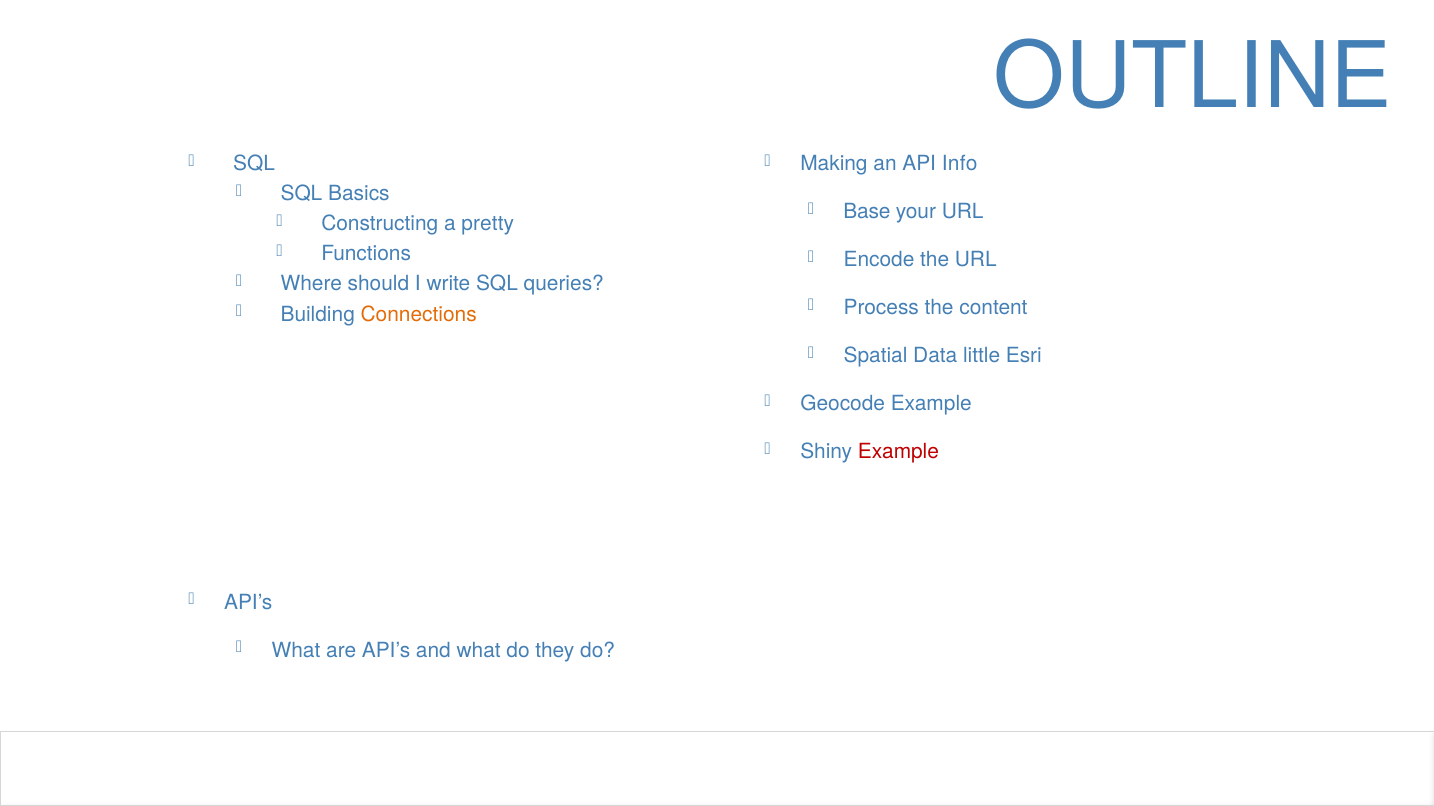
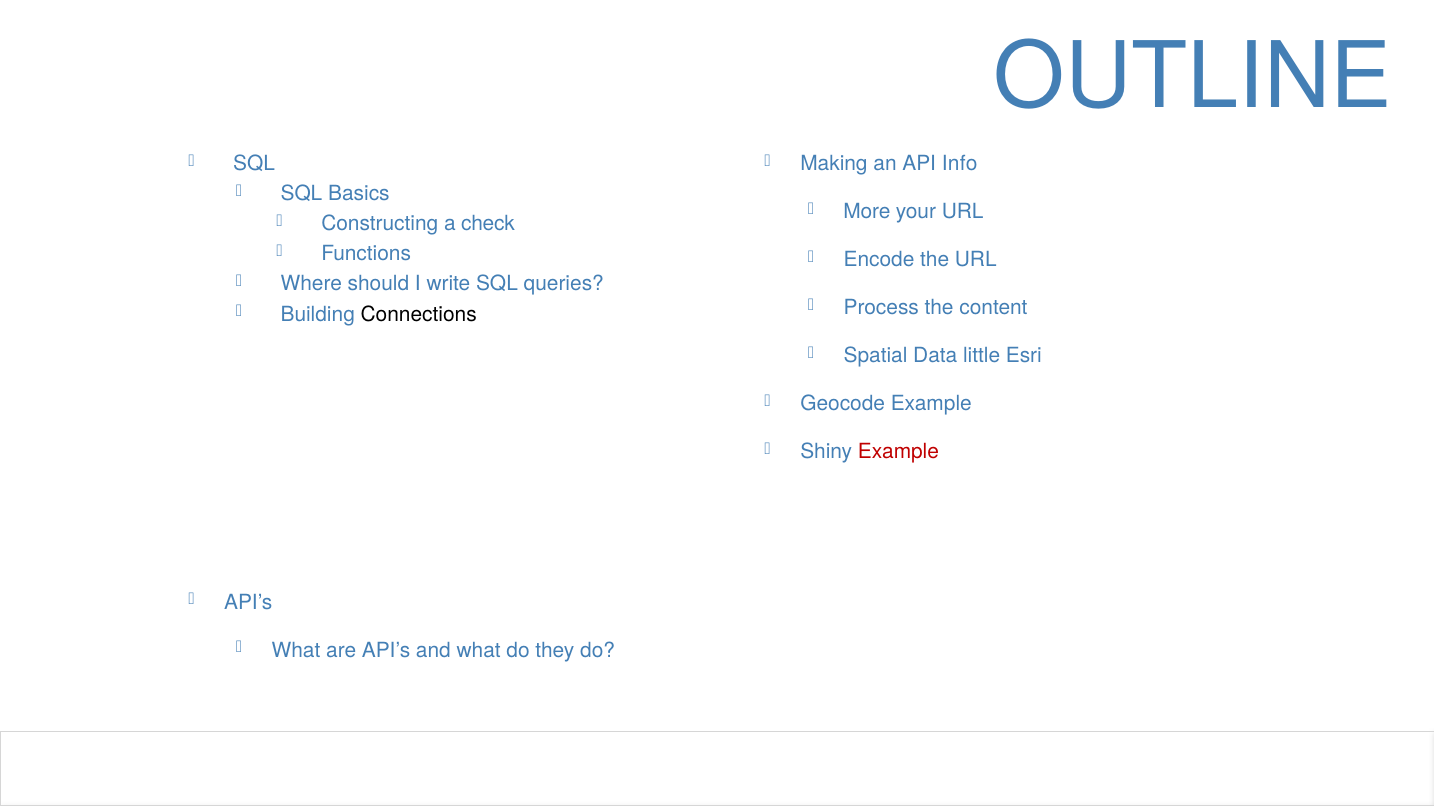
Base: Base -> More
pretty: pretty -> check
Connections colour: orange -> black
